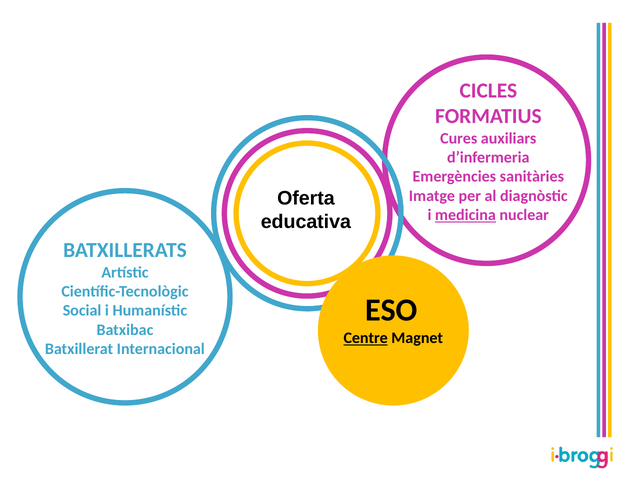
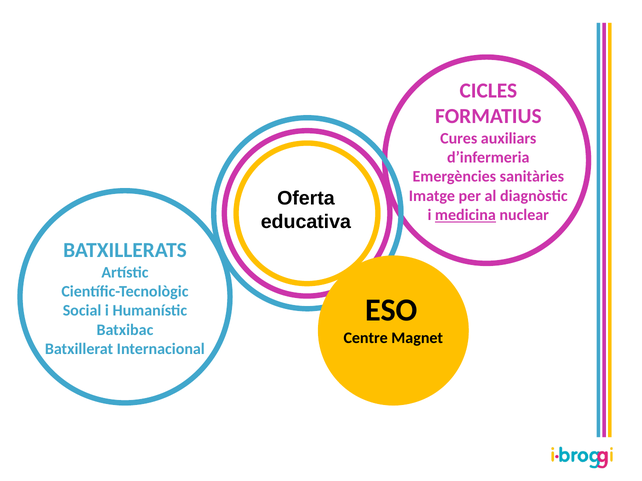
Centre underline: present -> none
